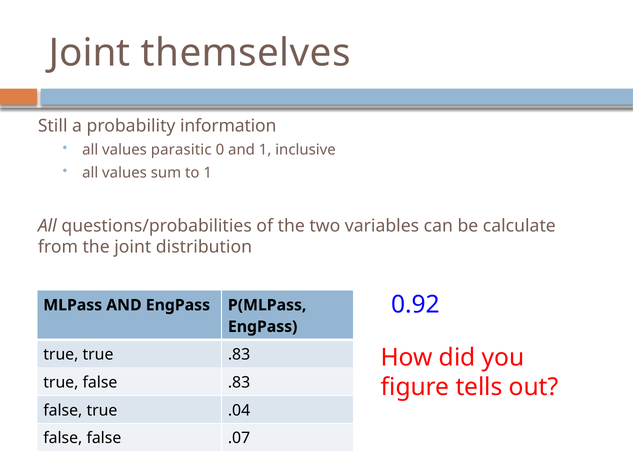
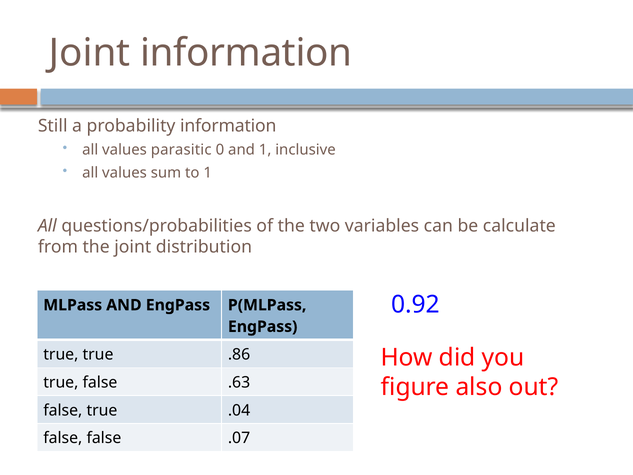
Joint themselves: themselves -> information
true .83: .83 -> .86
false .83: .83 -> .63
tells: tells -> also
